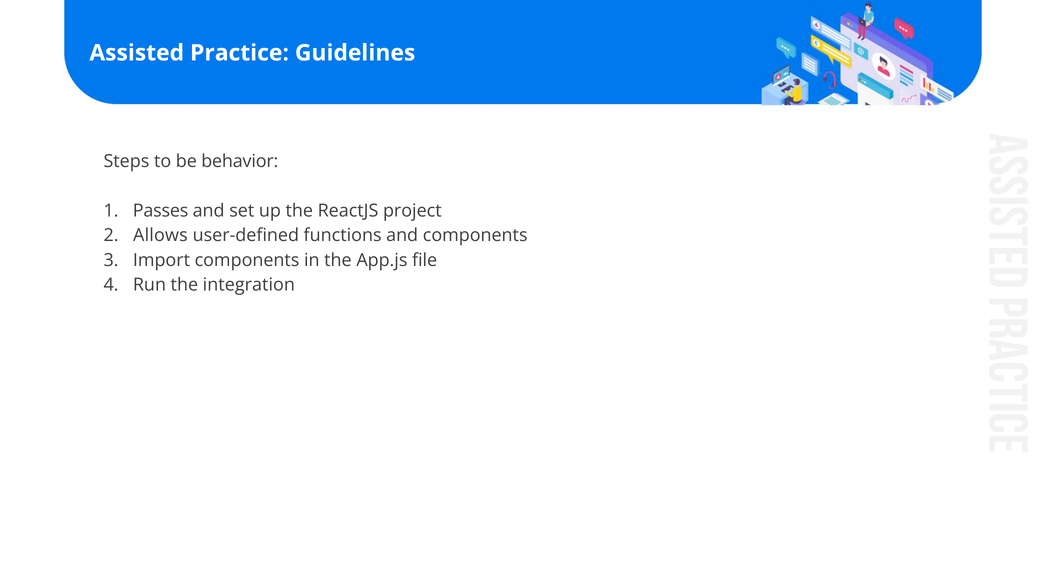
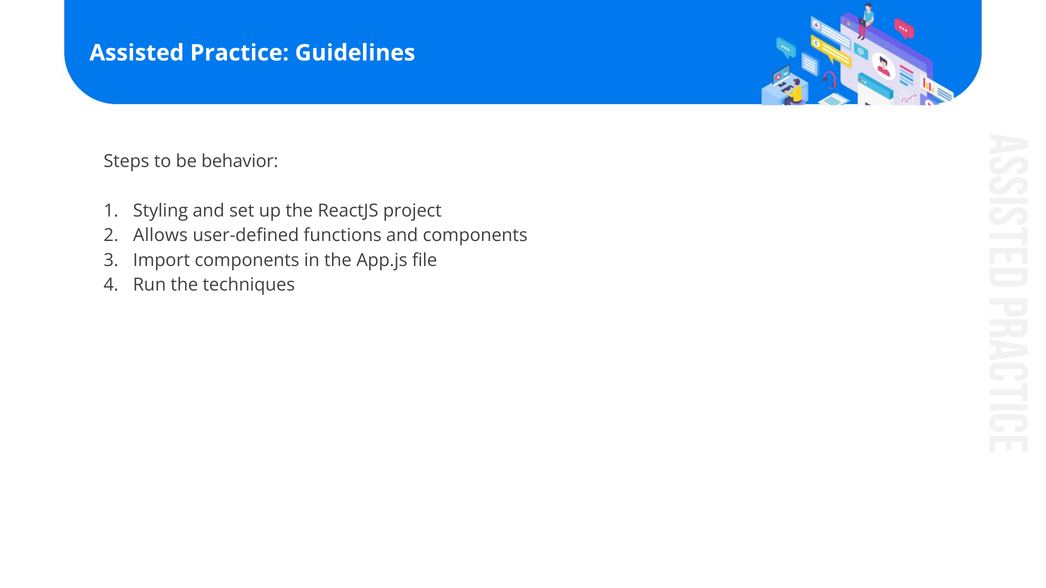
Passes: Passes -> Styling
integration: integration -> techniques
